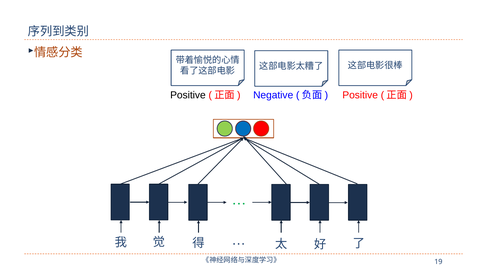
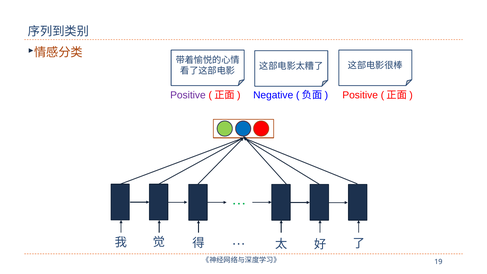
Positive at (188, 95) colour: black -> purple
